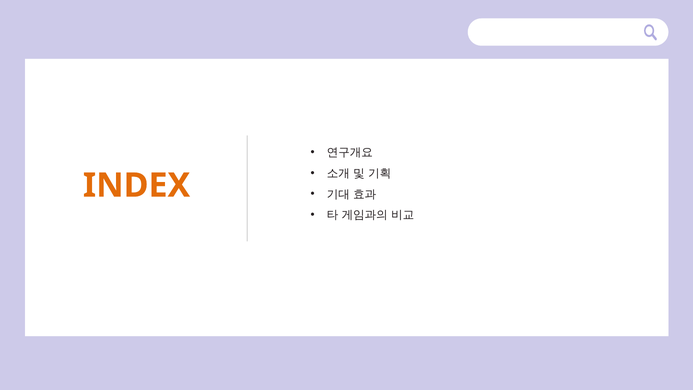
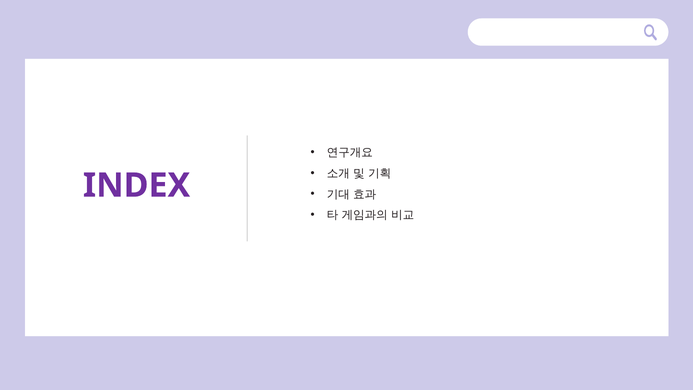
INDEX colour: orange -> purple
